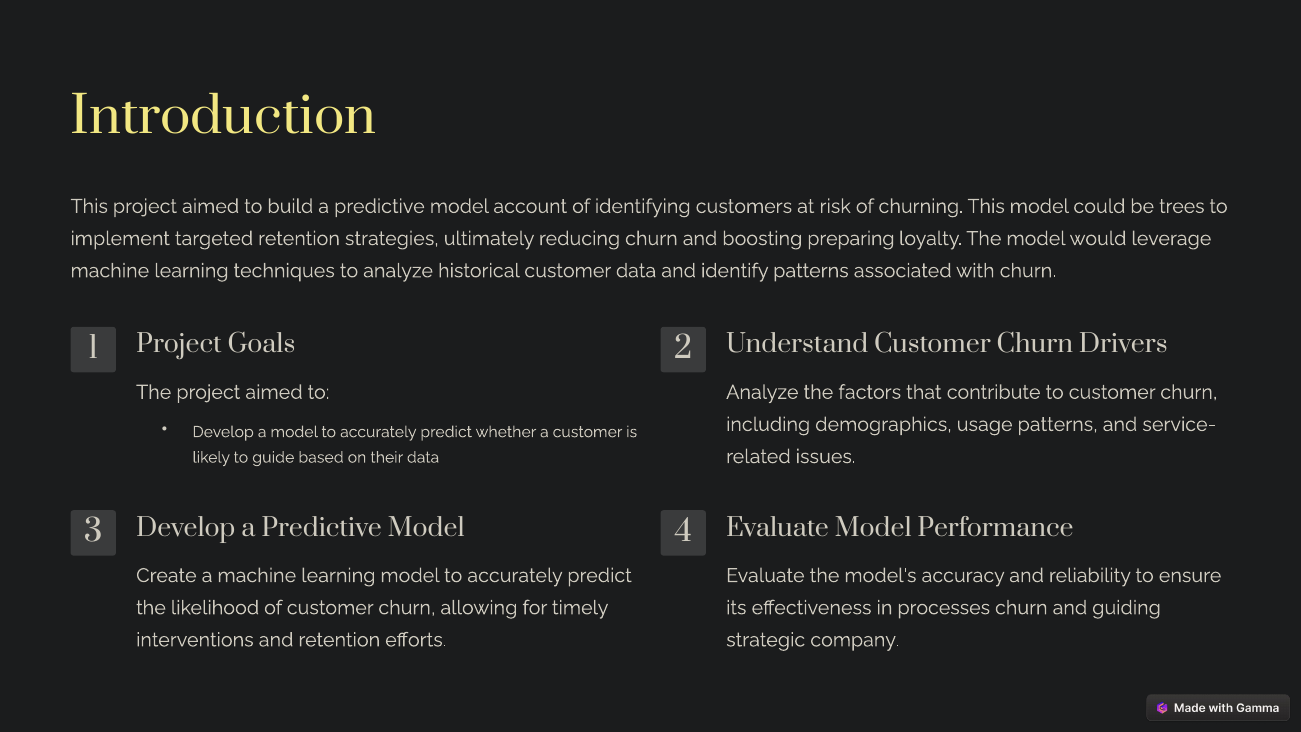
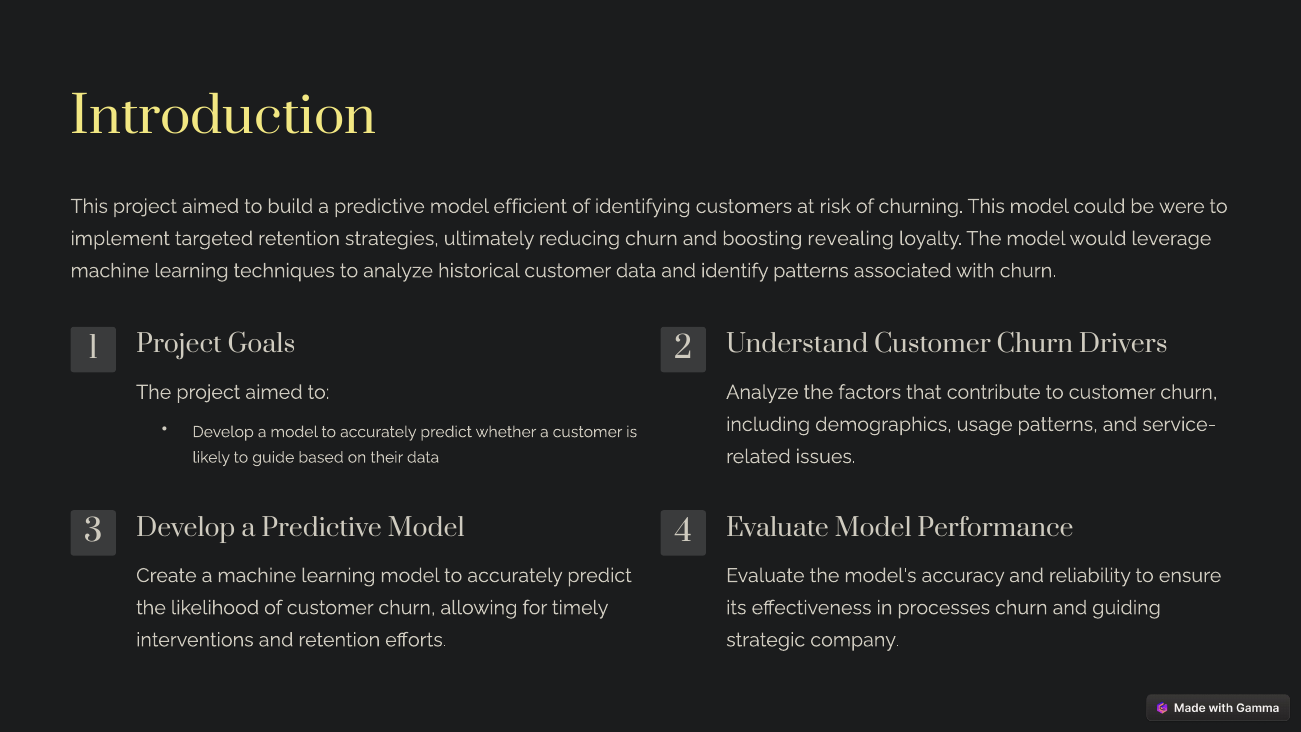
account: account -> efficient
trees: trees -> were
preparing: preparing -> revealing
